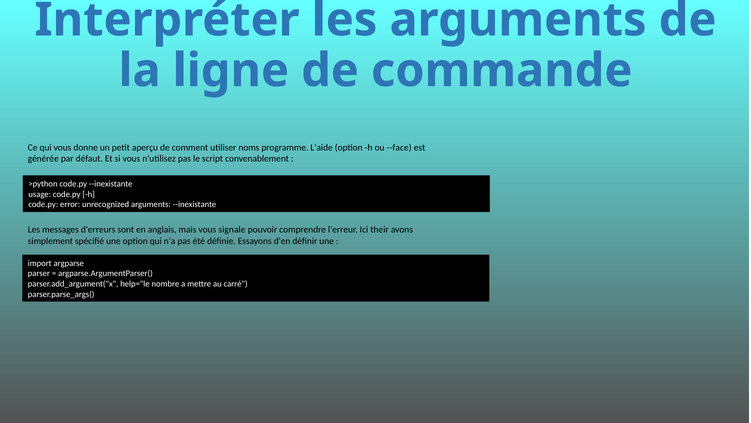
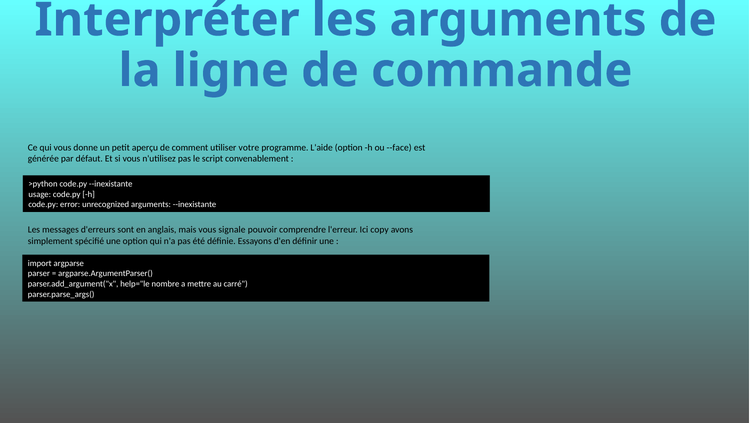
noms: noms -> votre
their: their -> copy
